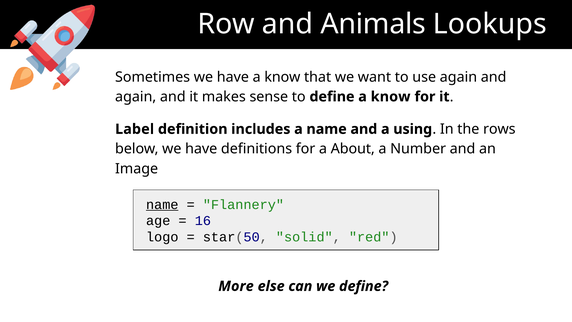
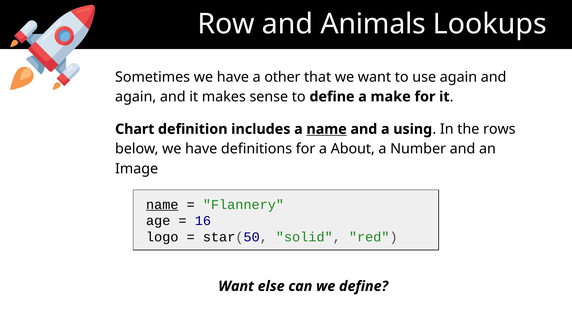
have a know: know -> other
define a know: know -> make
Label: Label -> Chart
name at (327, 129) underline: none -> present
More at (236, 286): More -> Want
